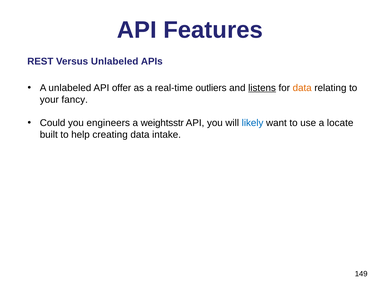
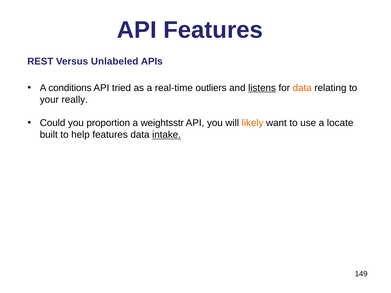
A unlabeled: unlabeled -> conditions
offer: offer -> tried
fancy: fancy -> really
engineers: engineers -> proportion
likely colour: blue -> orange
help creating: creating -> features
intake underline: none -> present
